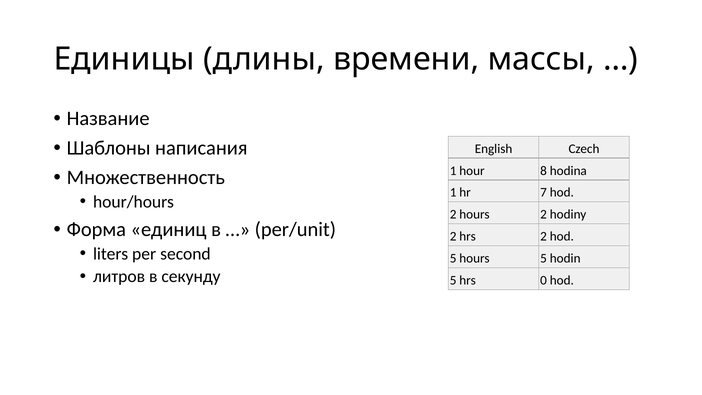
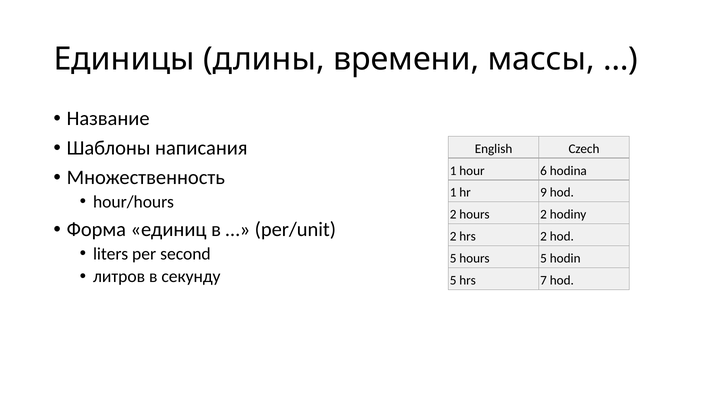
8: 8 -> 6
7: 7 -> 9
0: 0 -> 7
